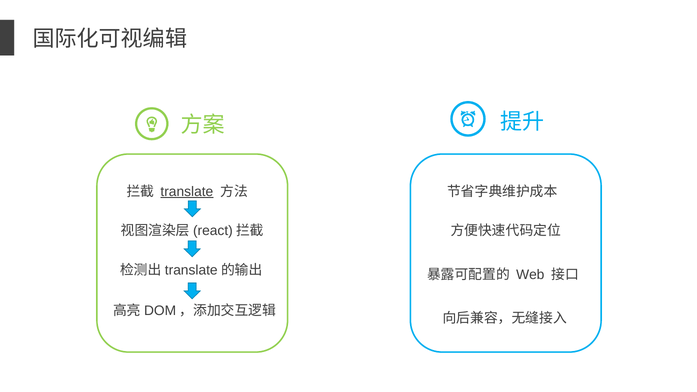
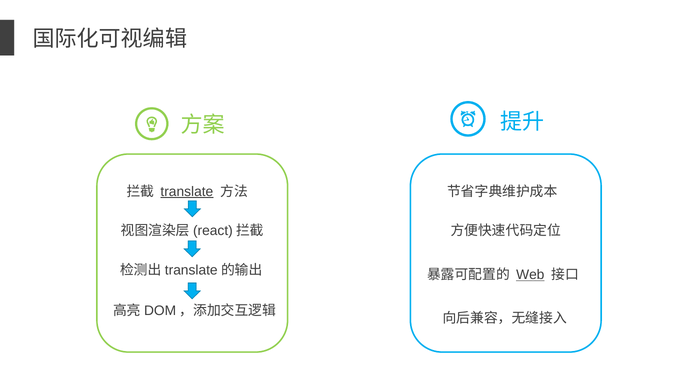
Web underline: none -> present
